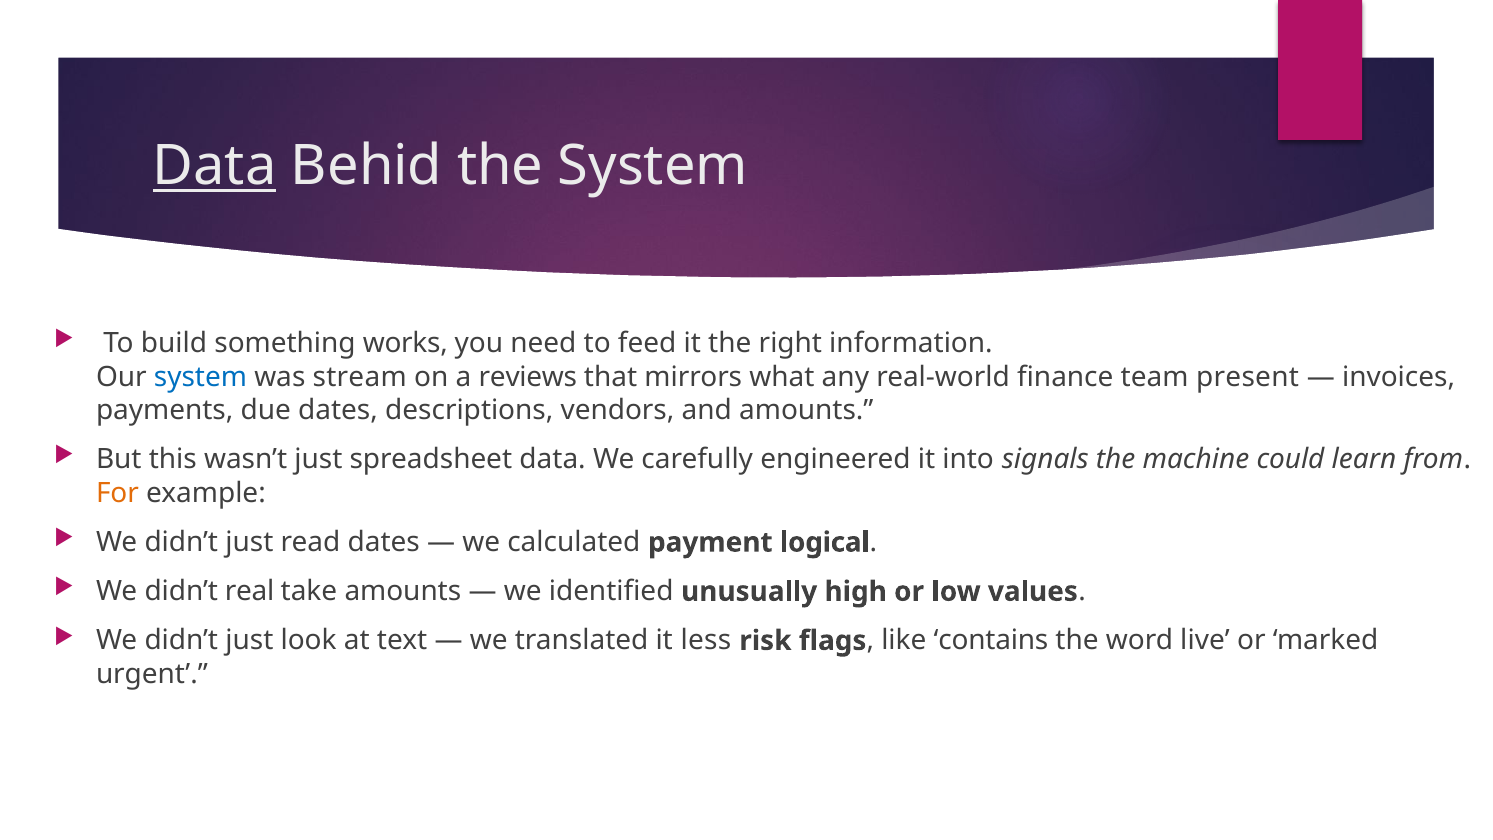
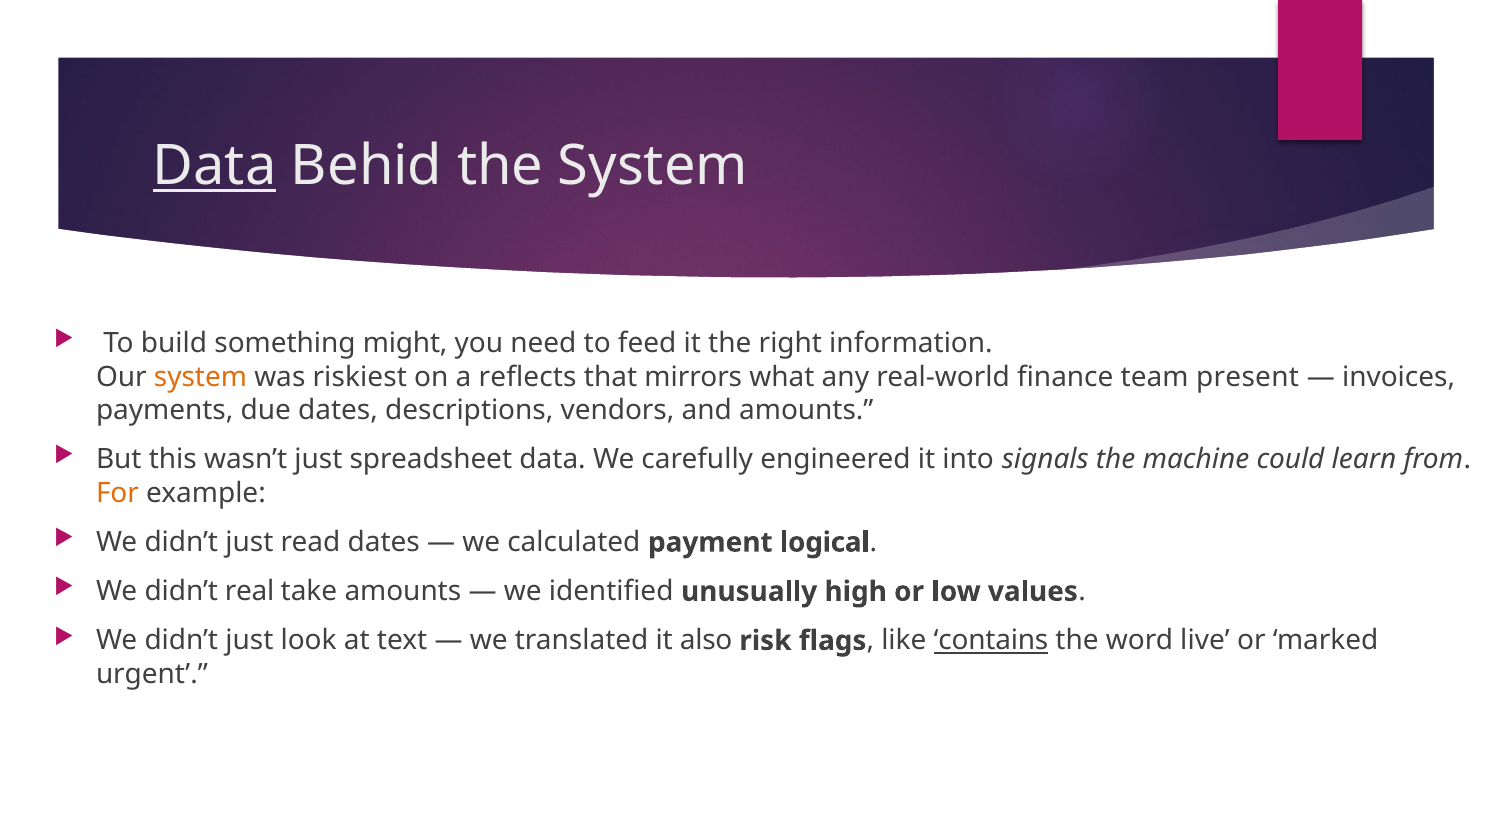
works: works -> might
system at (200, 377) colour: blue -> orange
stream: stream -> riskiest
reviews: reviews -> reflects
less: less -> also
contains underline: none -> present
